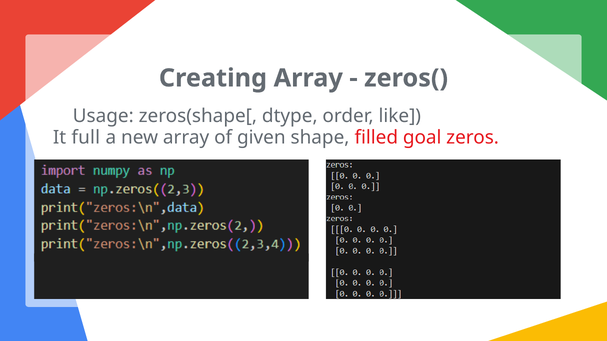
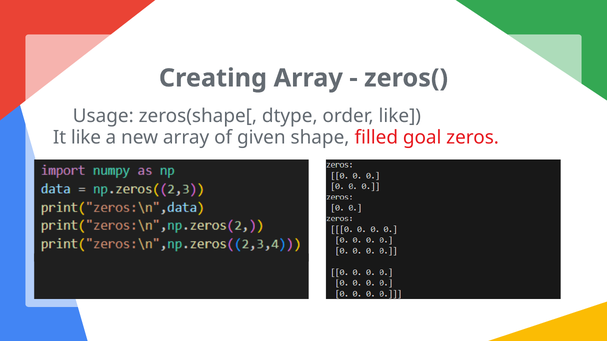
It full: full -> like
